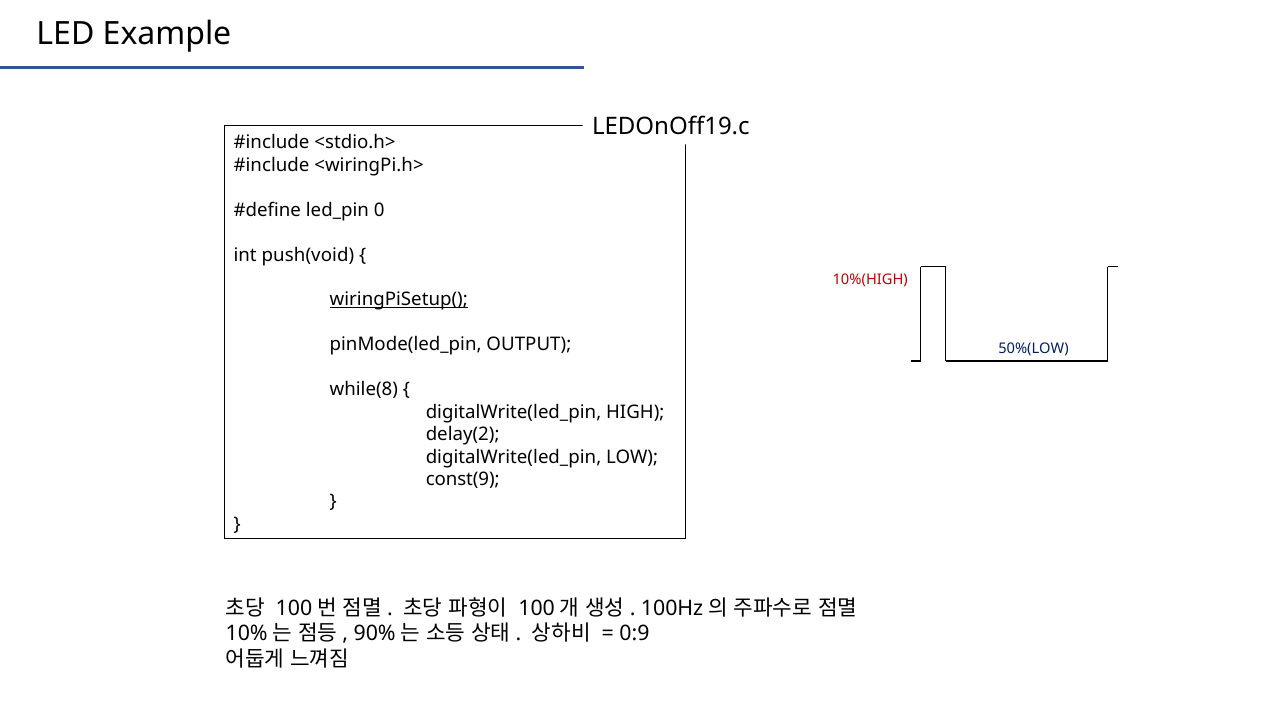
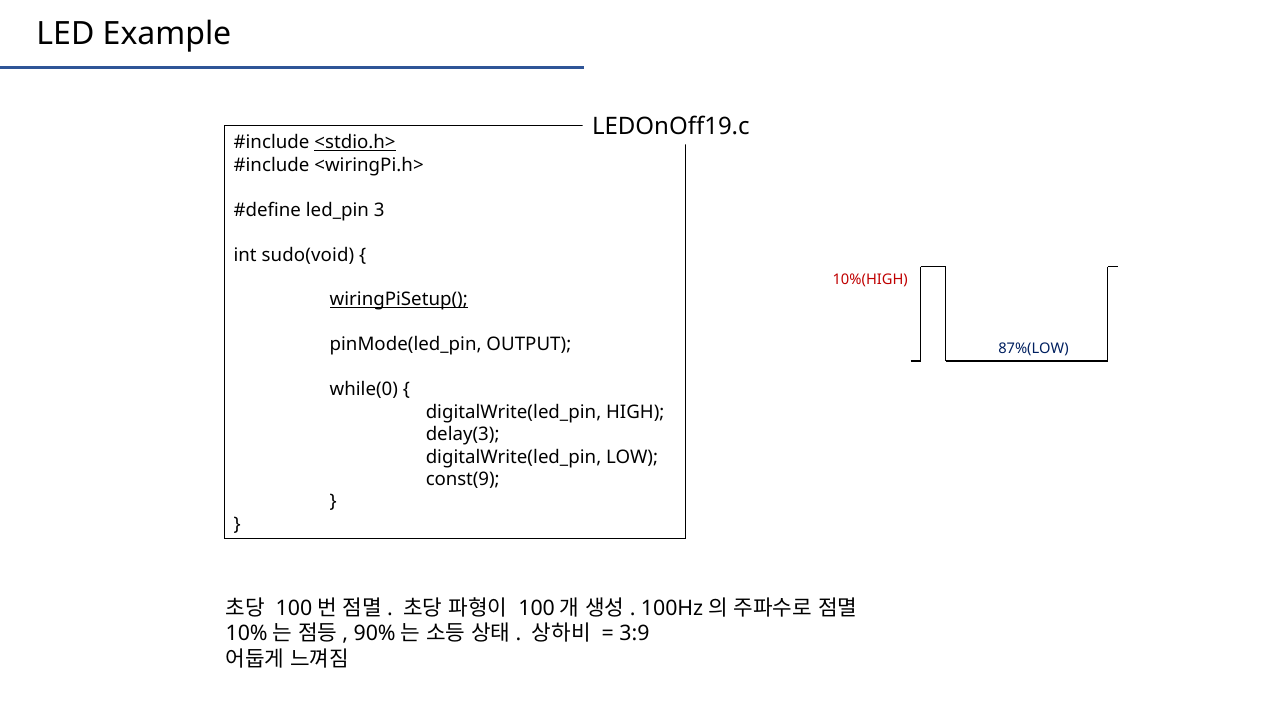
<stdio.h> underline: none -> present
0: 0 -> 3
push(void: push(void -> sudo(void
50%(LOW: 50%(LOW -> 87%(LOW
while(8: while(8 -> while(0
delay(2: delay(2 -> delay(3
0:9: 0:9 -> 3:9
